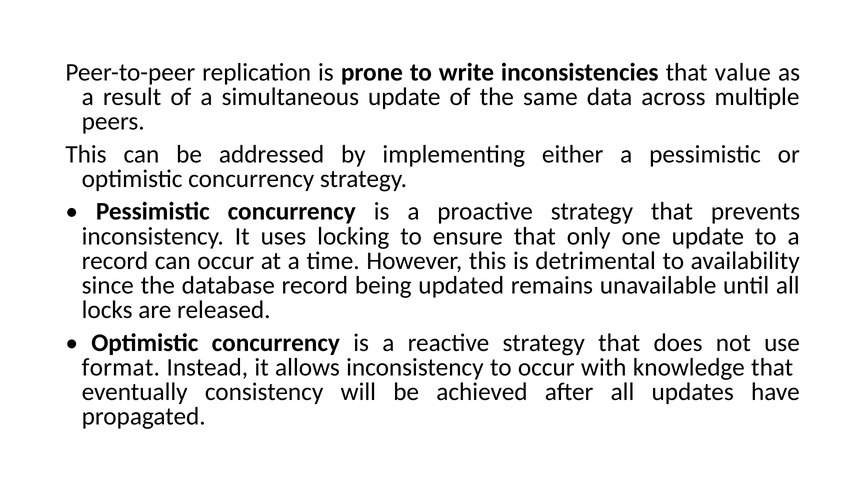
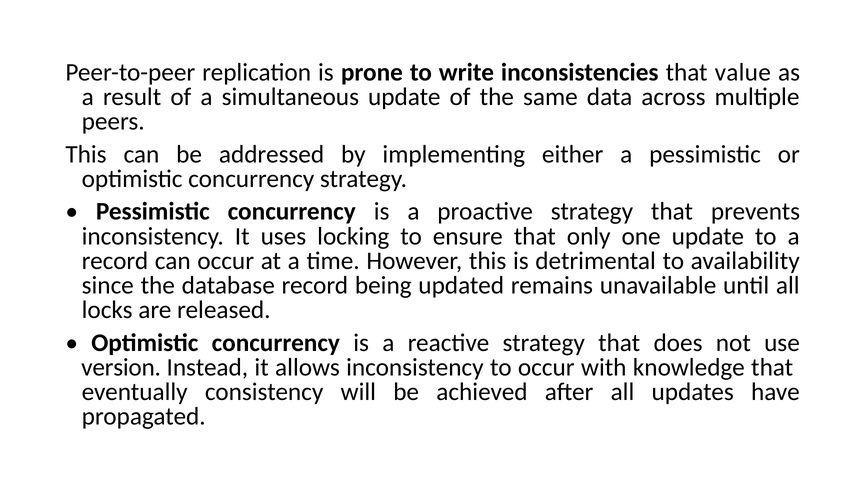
format: format -> version
